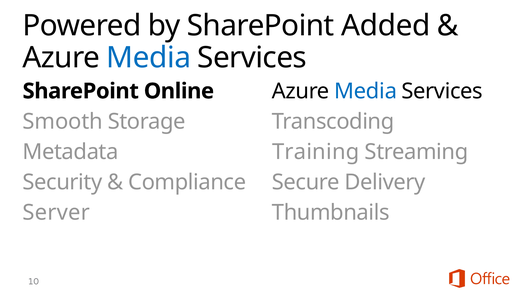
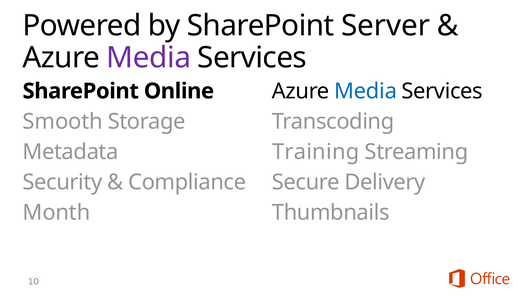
Added: Added -> Server
Media at (149, 58) colour: blue -> purple
Server: Server -> Month
